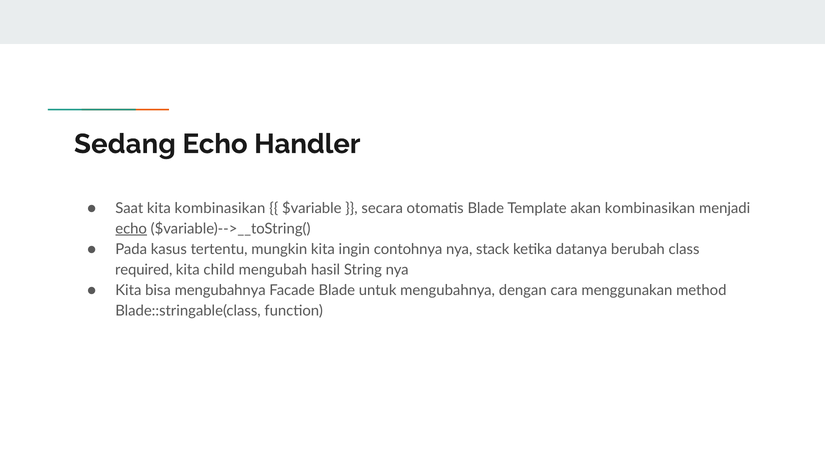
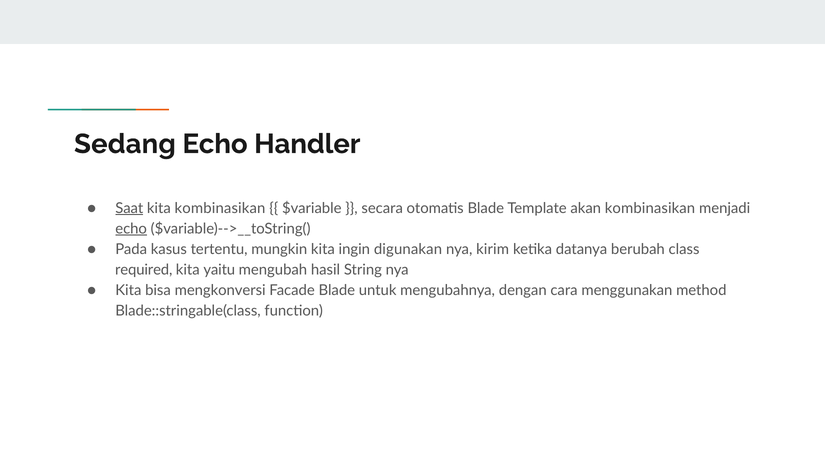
Saat underline: none -> present
contohnya: contohnya -> digunakan
stack: stack -> kirim
child: child -> yaitu
bisa mengubahnya: mengubahnya -> mengkonversi
